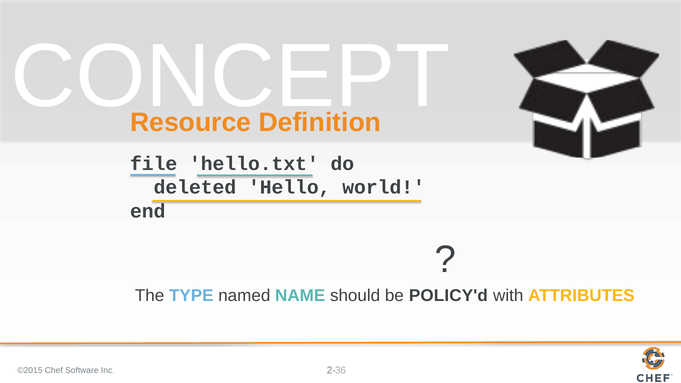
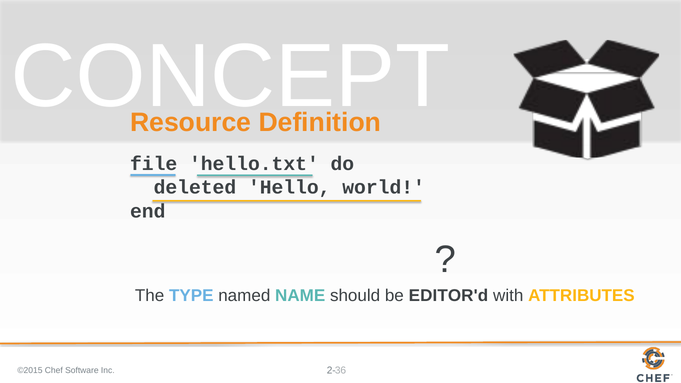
POLICY'd: POLICY'd -> EDITOR'd
